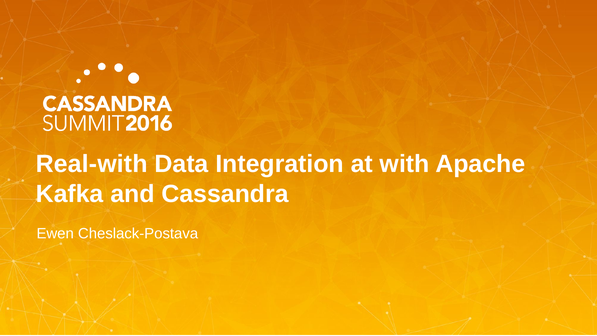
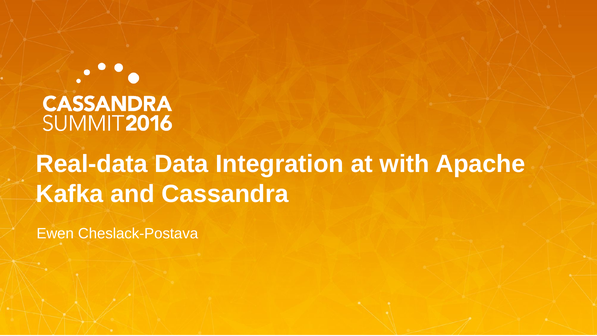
Real-with: Real-with -> Real-data
